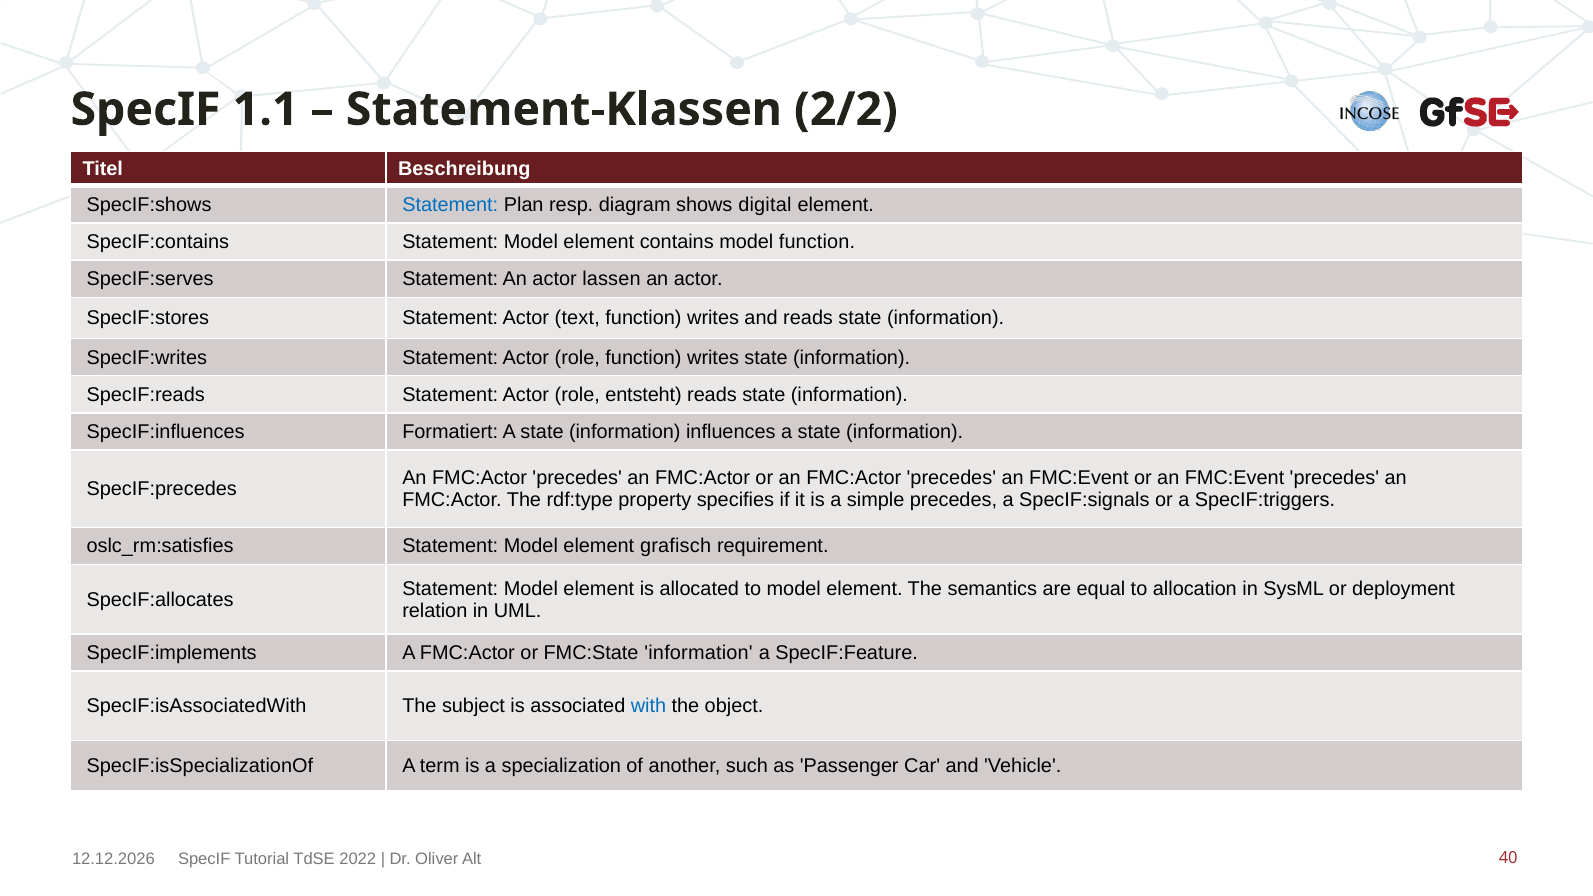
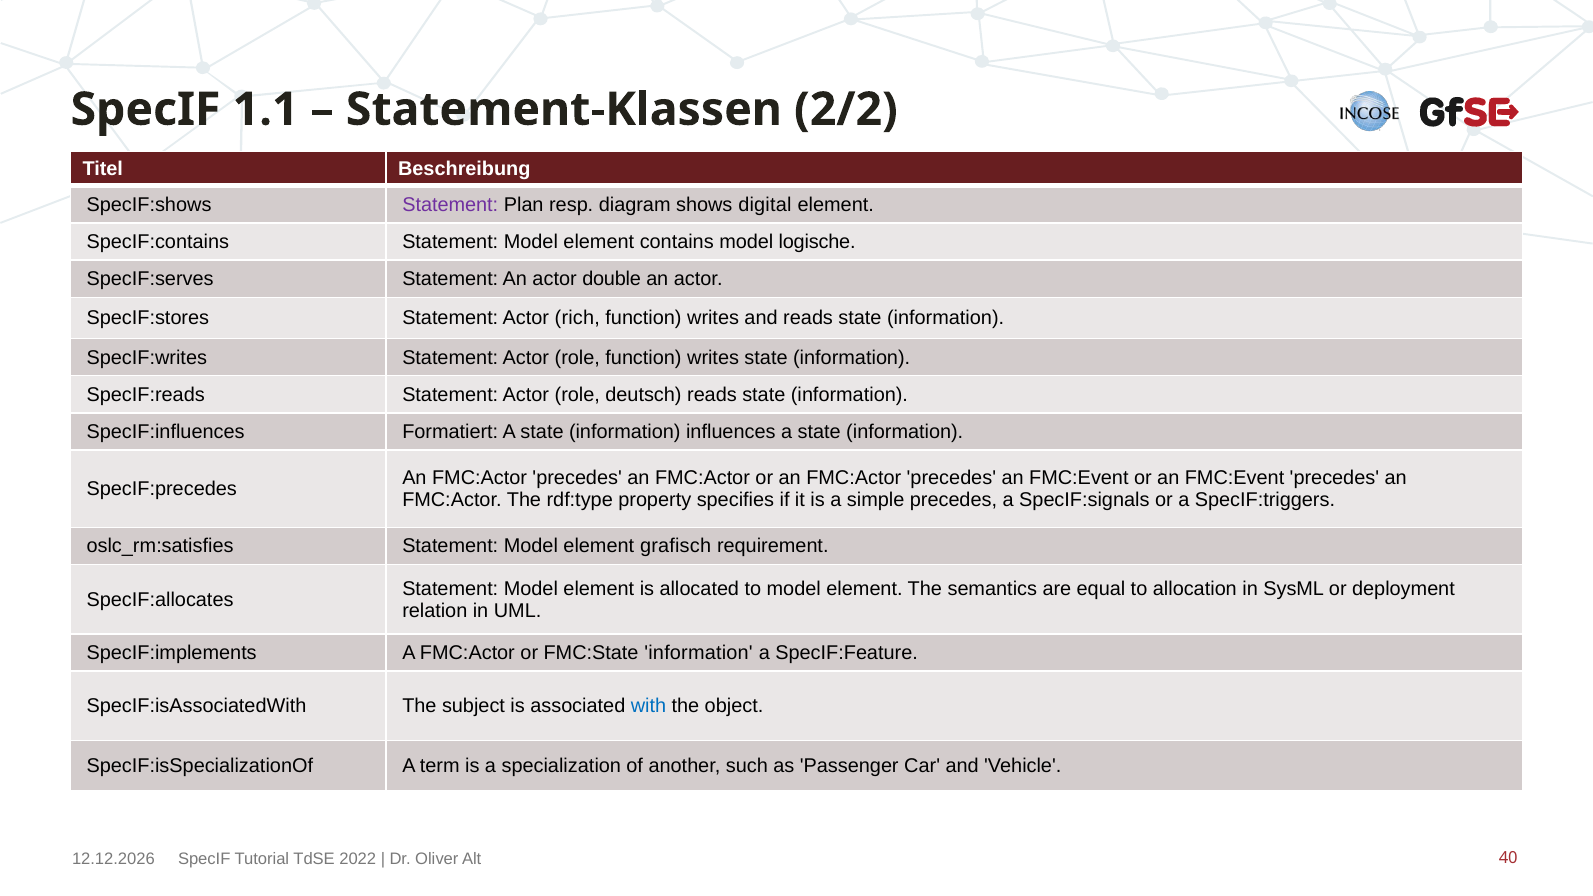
Statement at (450, 205) colour: blue -> purple
model function: function -> logische
lassen: lassen -> double
text: text -> rich
entsteht: entsteht -> deutsch
